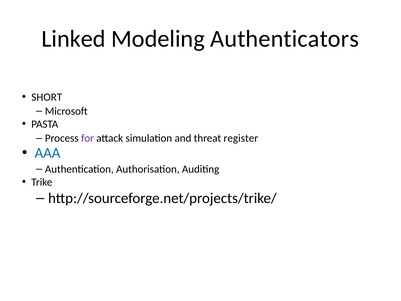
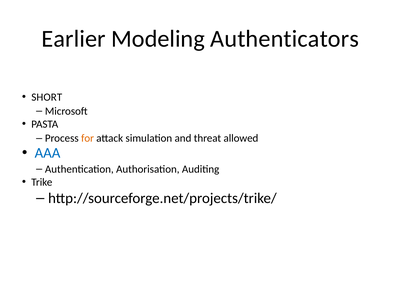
Linked: Linked -> Earlier
for colour: purple -> orange
register: register -> allowed
